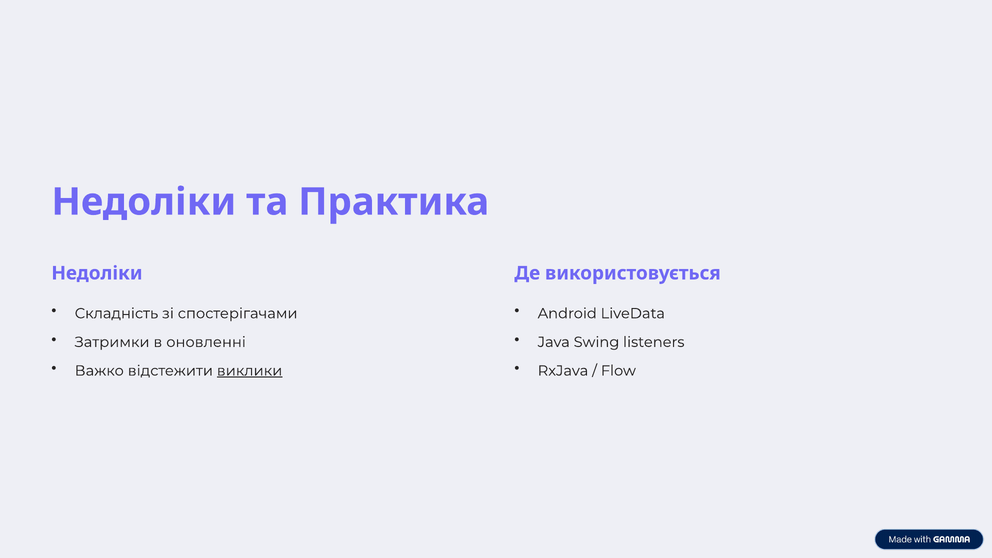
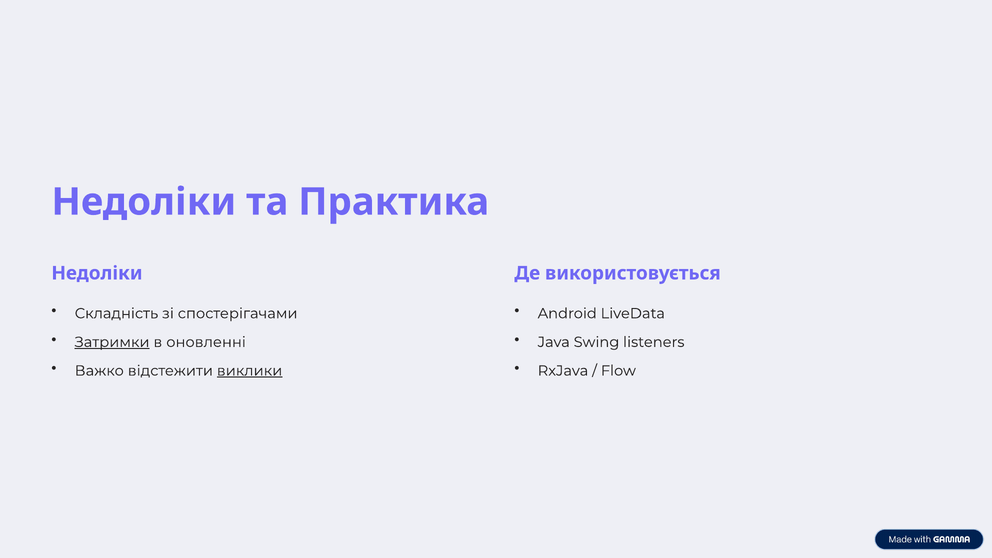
Затримки underline: none -> present
